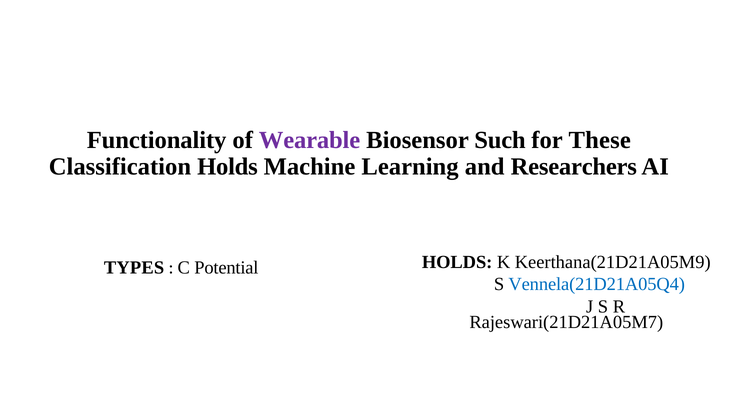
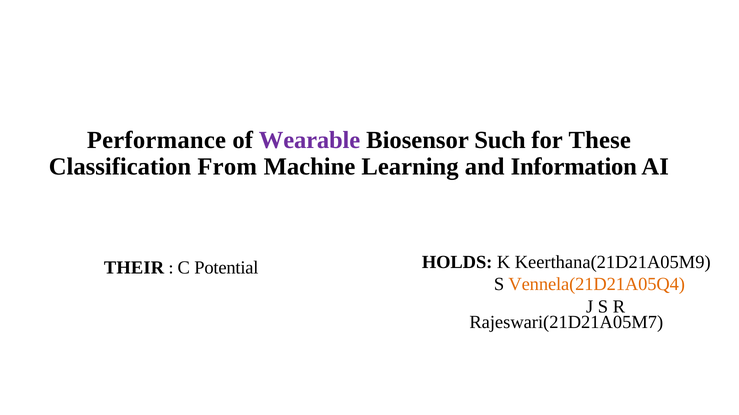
Functionality: Functionality -> Performance
Classification Holds: Holds -> From
Researchers: Researchers -> Information
TYPES: TYPES -> THEIR
Vennela(21D21A05Q4 colour: blue -> orange
